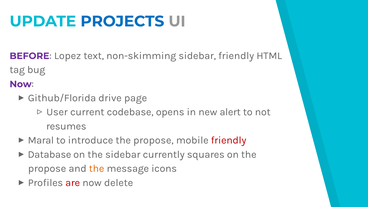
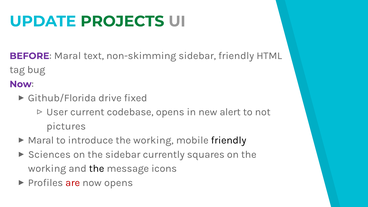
PROJECTS colour: blue -> green
Lopez at (68, 56): Lopez -> Maral
page: page -> fixed
resumes: resumes -> pictures
introduce the propose: propose -> working
friendly at (229, 140) colour: red -> black
Database: Database -> Sciences
propose at (47, 169): propose -> working
the at (97, 169) colour: orange -> black
now delete: delete -> opens
